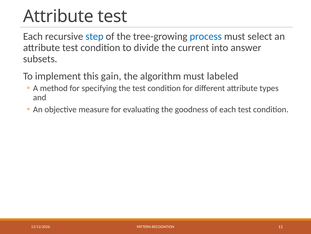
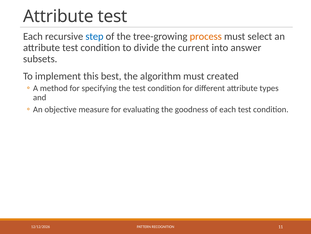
process colour: blue -> orange
gain: gain -> best
labeled: labeled -> created
